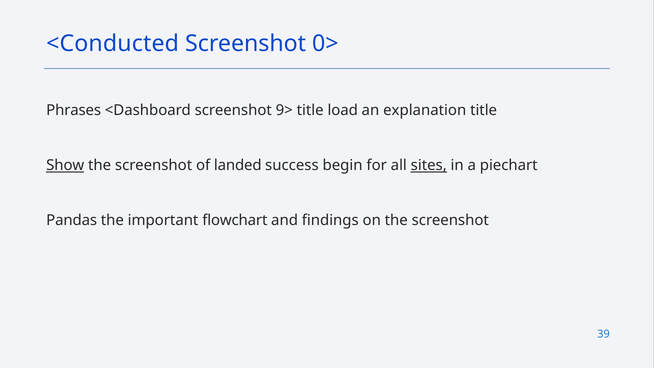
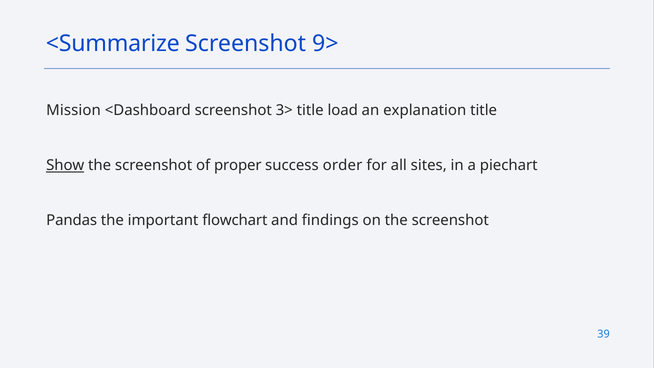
<Conducted: <Conducted -> <Summarize
0>: 0> -> 9>
Phrases: Phrases -> Mission
9>: 9> -> 3>
landed: landed -> proper
begin: begin -> order
sites underline: present -> none
